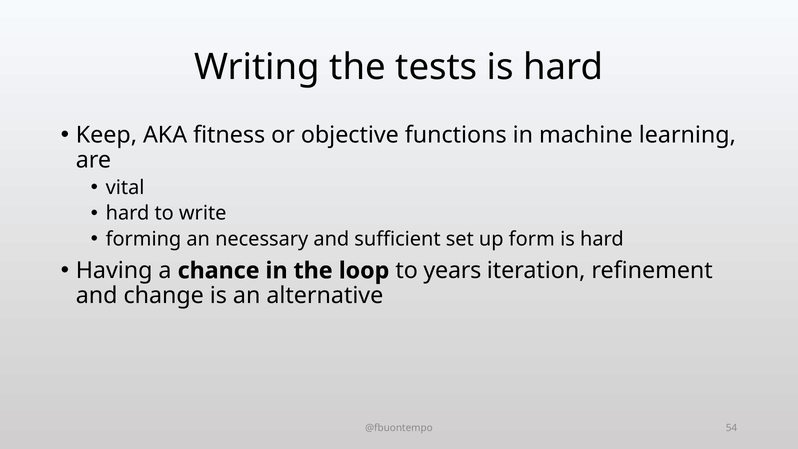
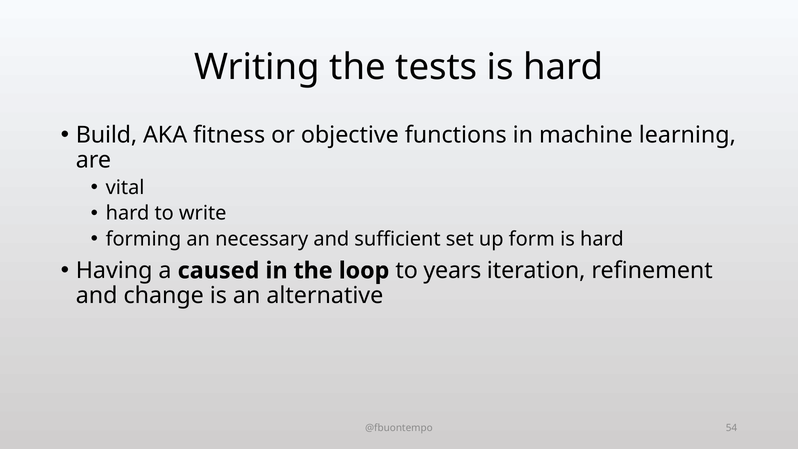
Keep: Keep -> Build
chance: chance -> caused
